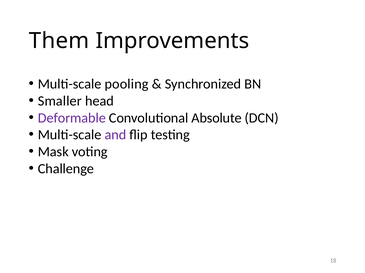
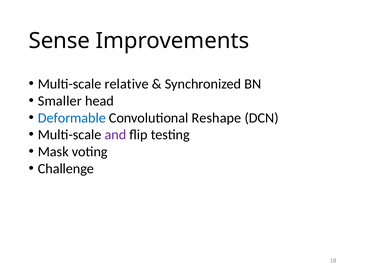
Them: Them -> Sense
pooling: pooling -> relative
Deformable colour: purple -> blue
Absolute: Absolute -> Reshape
